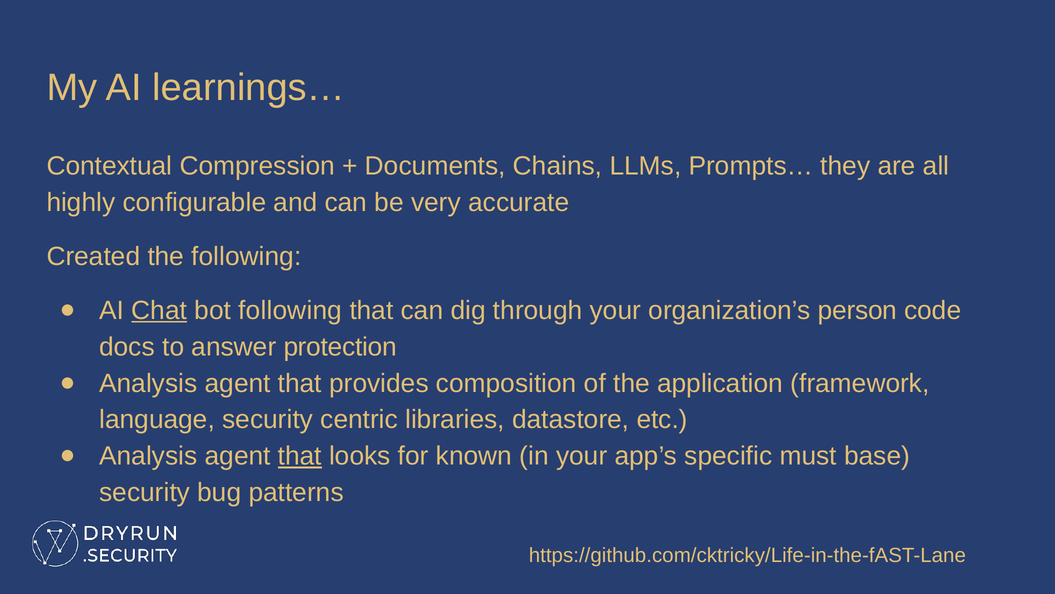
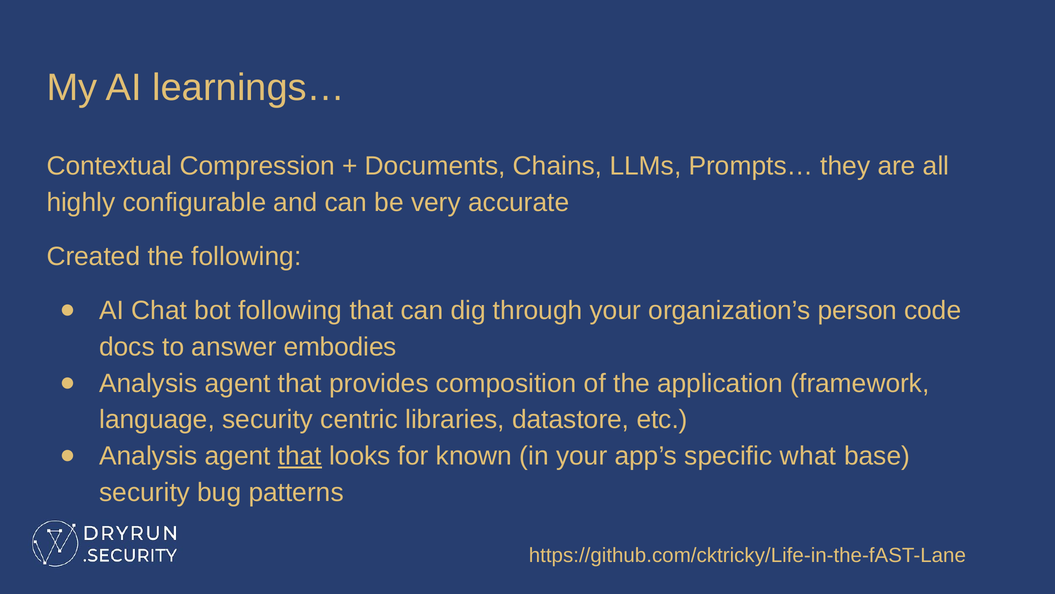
Chat underline: present -> none
protection: protection -> embodies
must: must -> what
